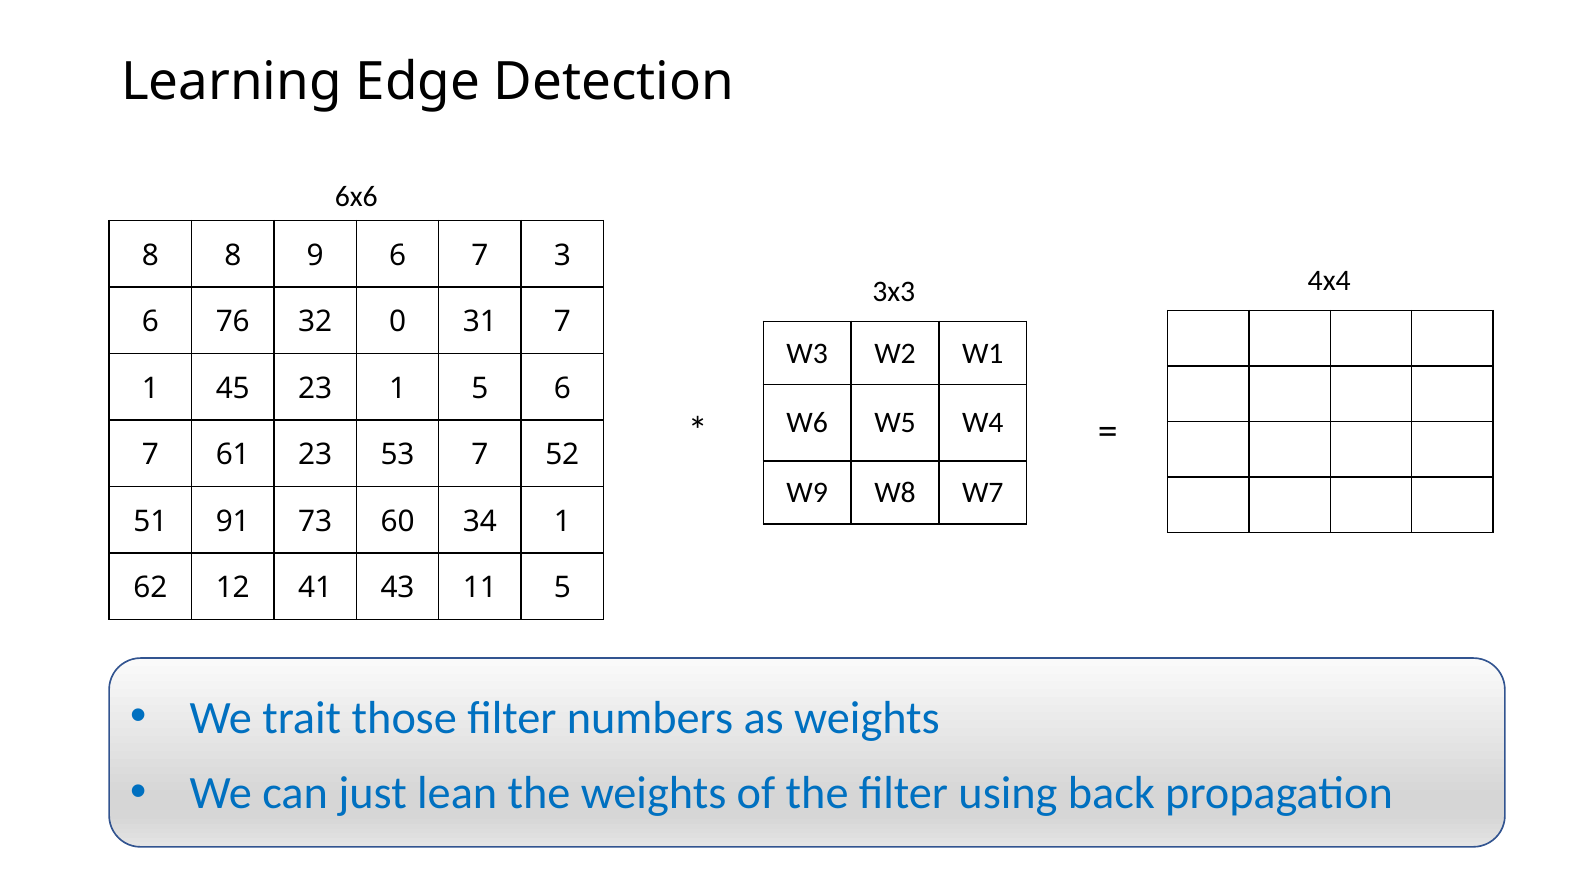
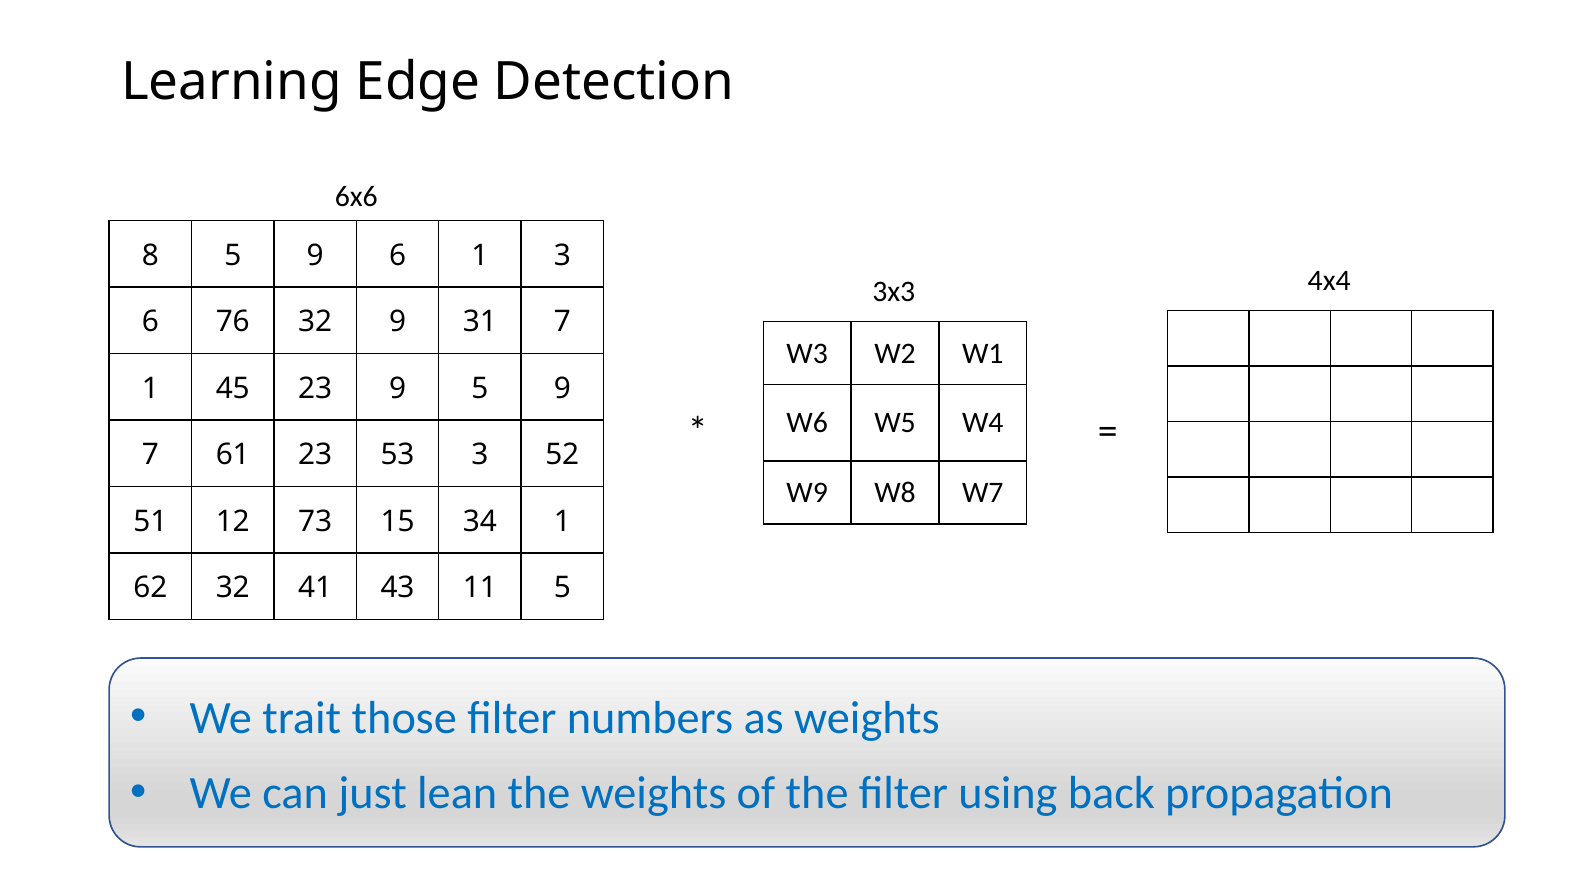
8 8: 8 -> 5
9 6 7: 7 -> 1
32 0: 0 -> 9
23 1: 1 -> 9
6 at (562, 389): 6 -> 9
53 7: 7 -> 3
91: 91 -> 12
60: 60 -> 15
62 12: 12 -> 32
